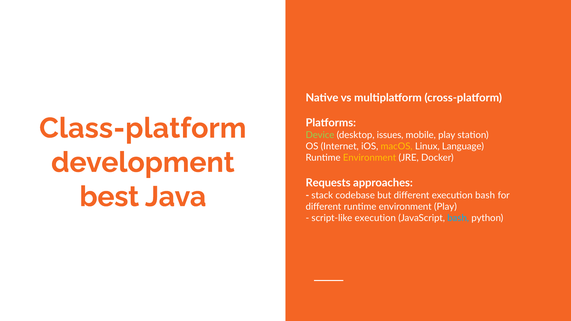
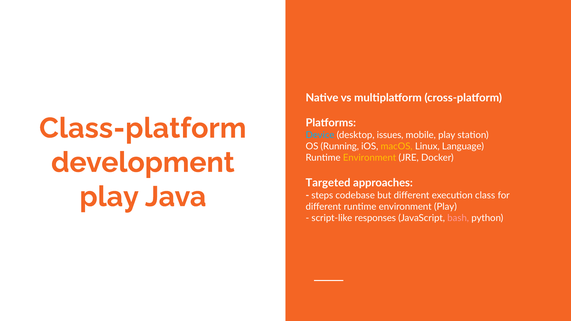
Device colour: light green -> light blue
Internet: Internet -> Running
Requests: Requests -> Targeted
best at (109, 197): best -> play
stack: stack -> steps
execution bash: bash -> class
script-like execution: execution -> responses
bash at (458, 218) colour: light blue -> pink
